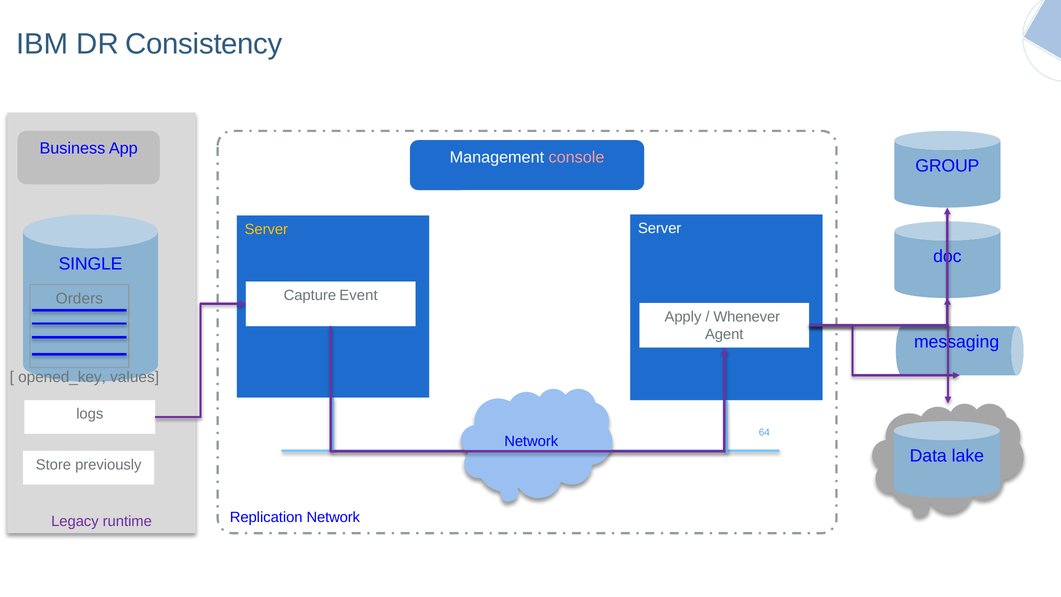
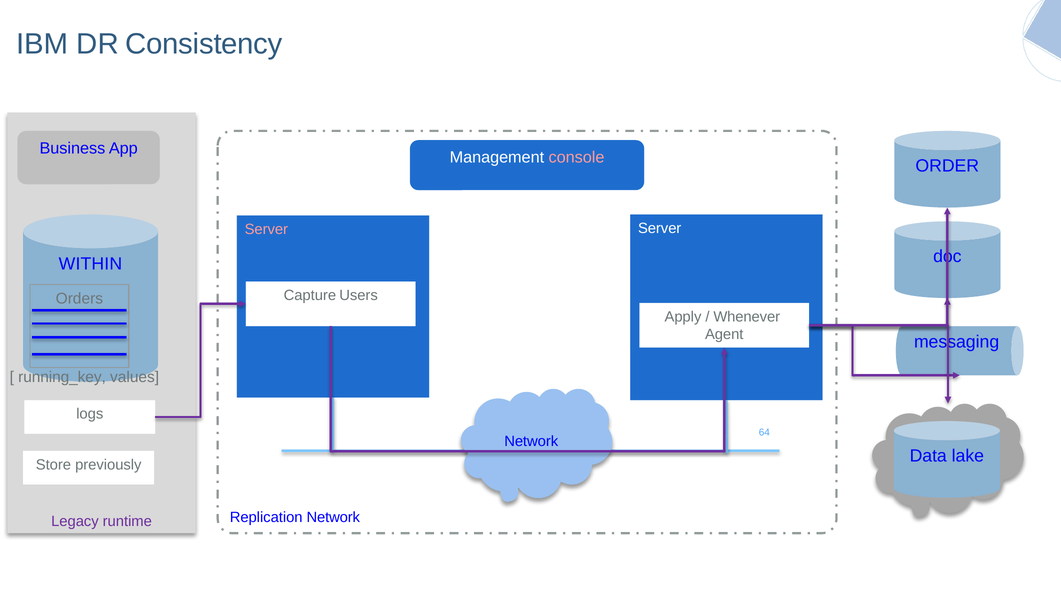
GROUP: GROUP -> ORDER
Server at (266, 229) colour: yellow -> pink
SINGLE: SINGLE -> WITHIN
Event: Event -> Users
opened_key: opened_key -> running_key
